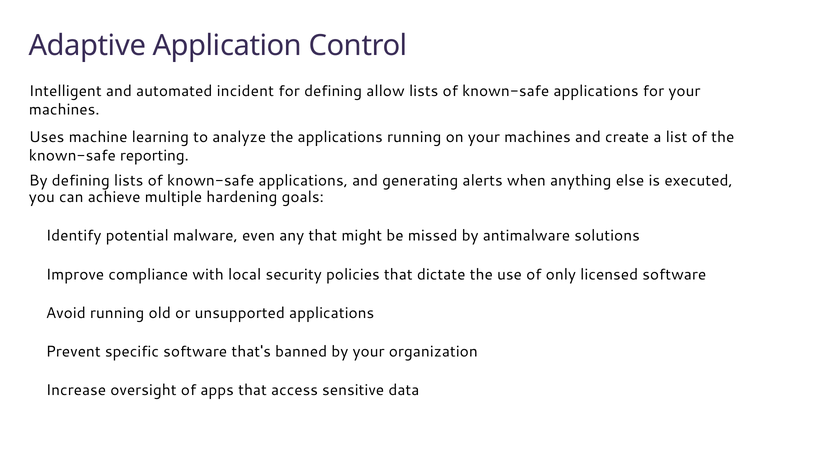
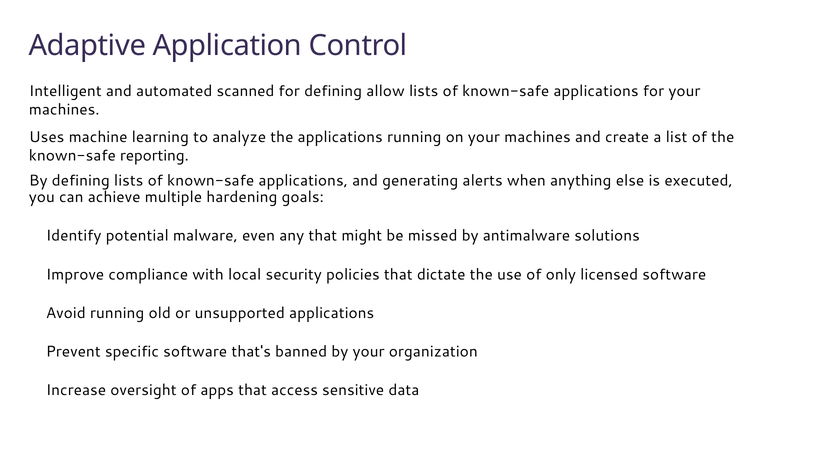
incident: incident -> scanned
